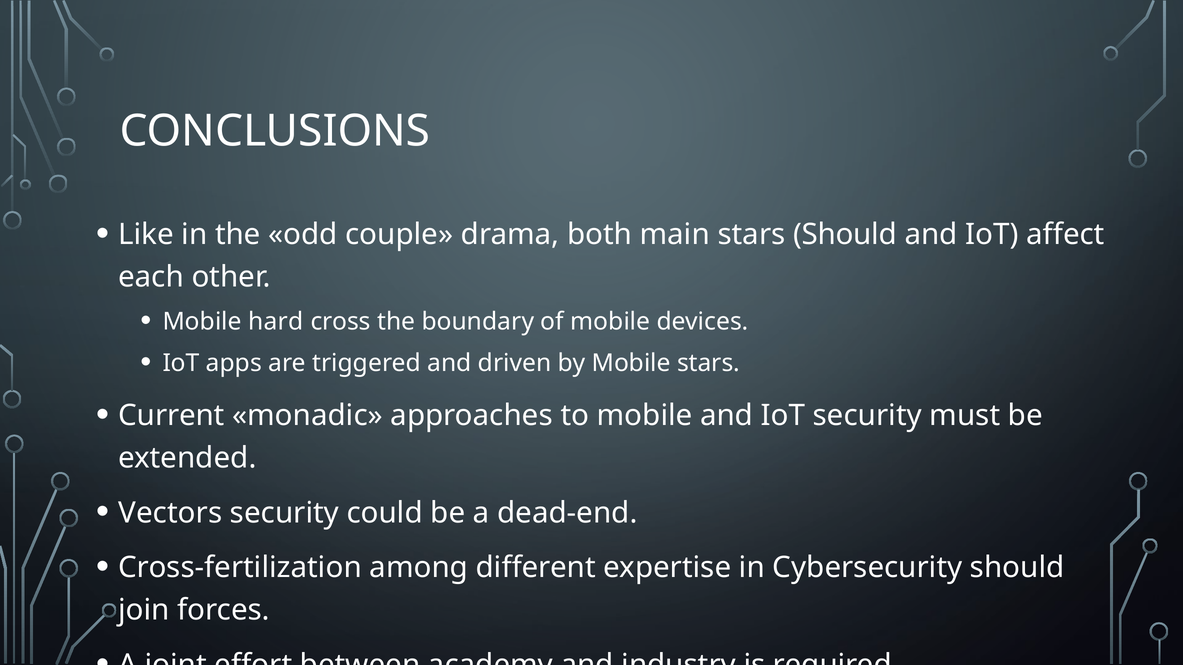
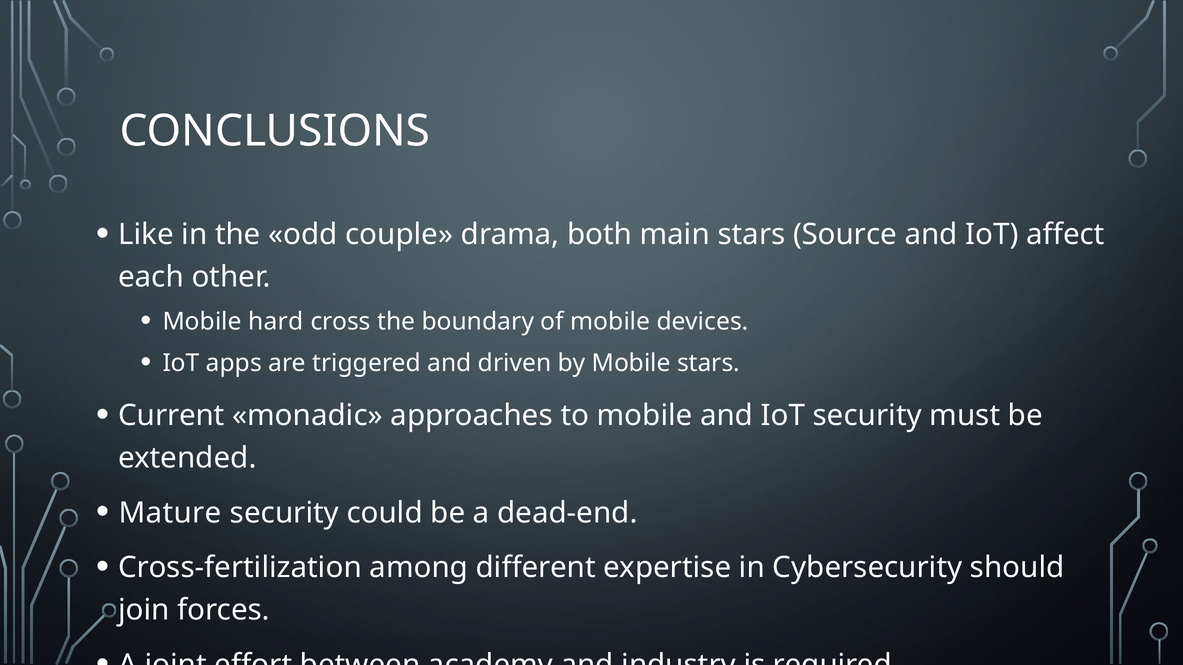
stars Should: Should -> Source
Vectors: Vectors -> Mature
